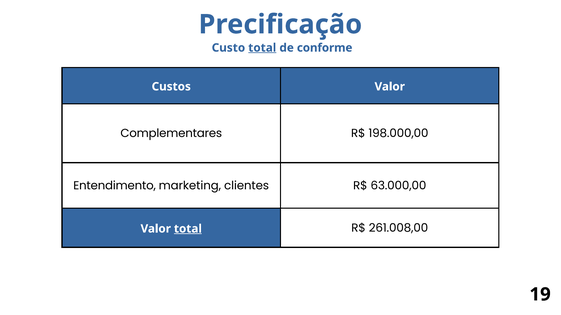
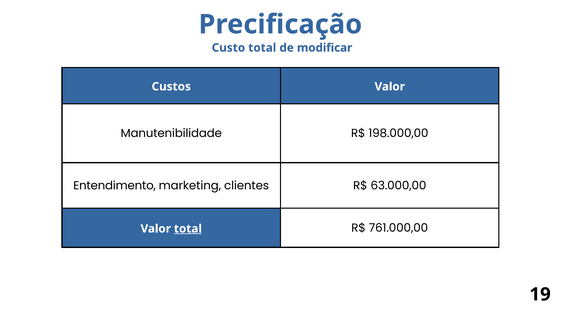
total at (262, 48) underline: present -> none
conforme: conforme -> modificar
Complementares: Complementares -> Manutenibilidade
261.008,00: 261.008,00 -> 761.000,00
